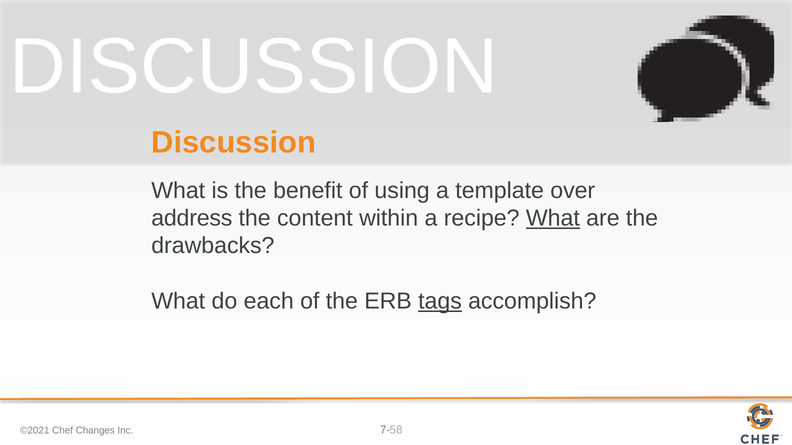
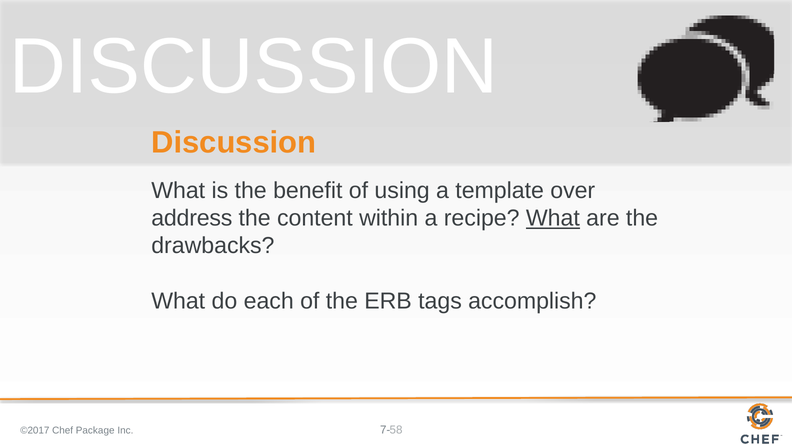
tags underline: present -> none
©2021: ©2021 -> ©2017
Changes: Changes -> Package
